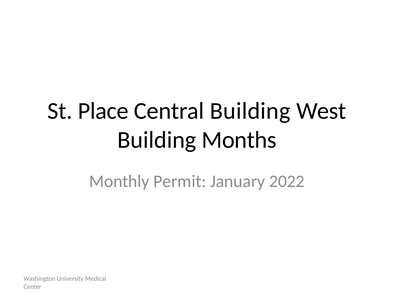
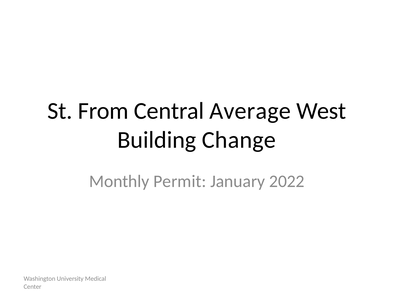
Place: Place -> From
Central Building: Building -> Average
Months: Months -> Change
